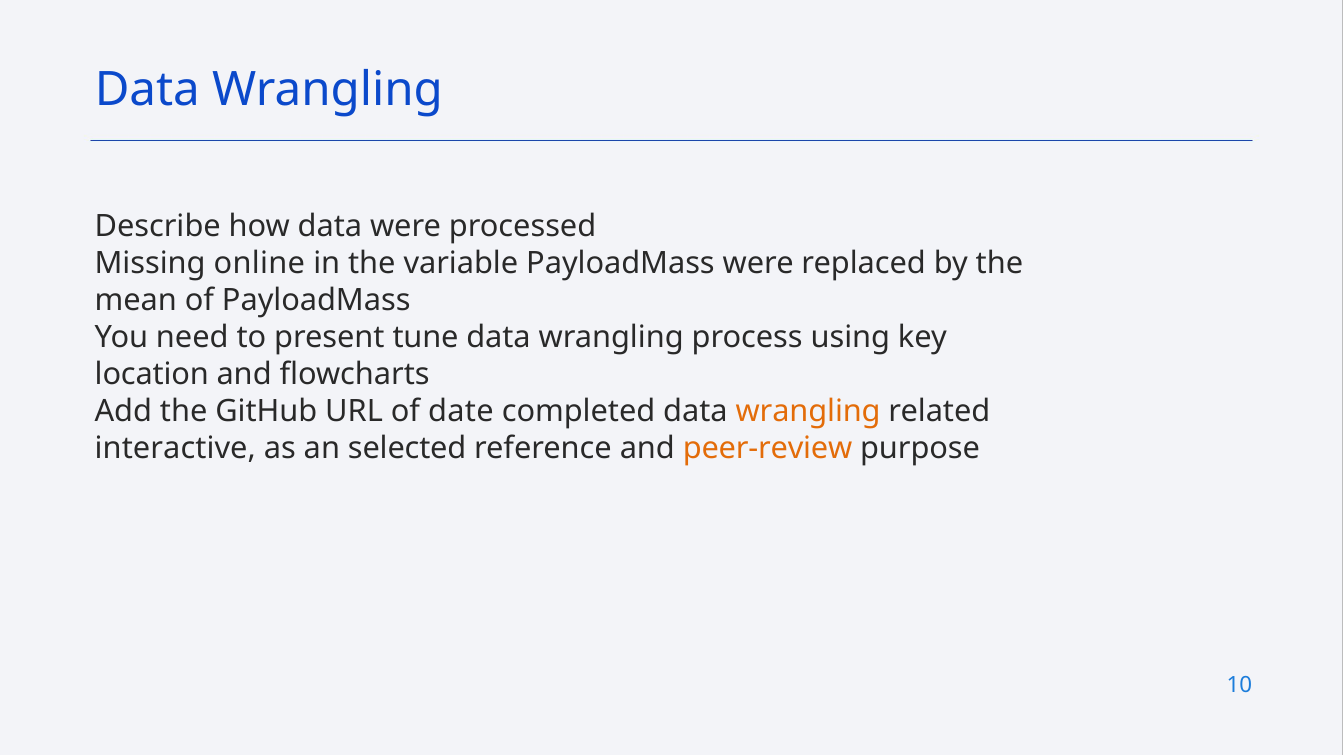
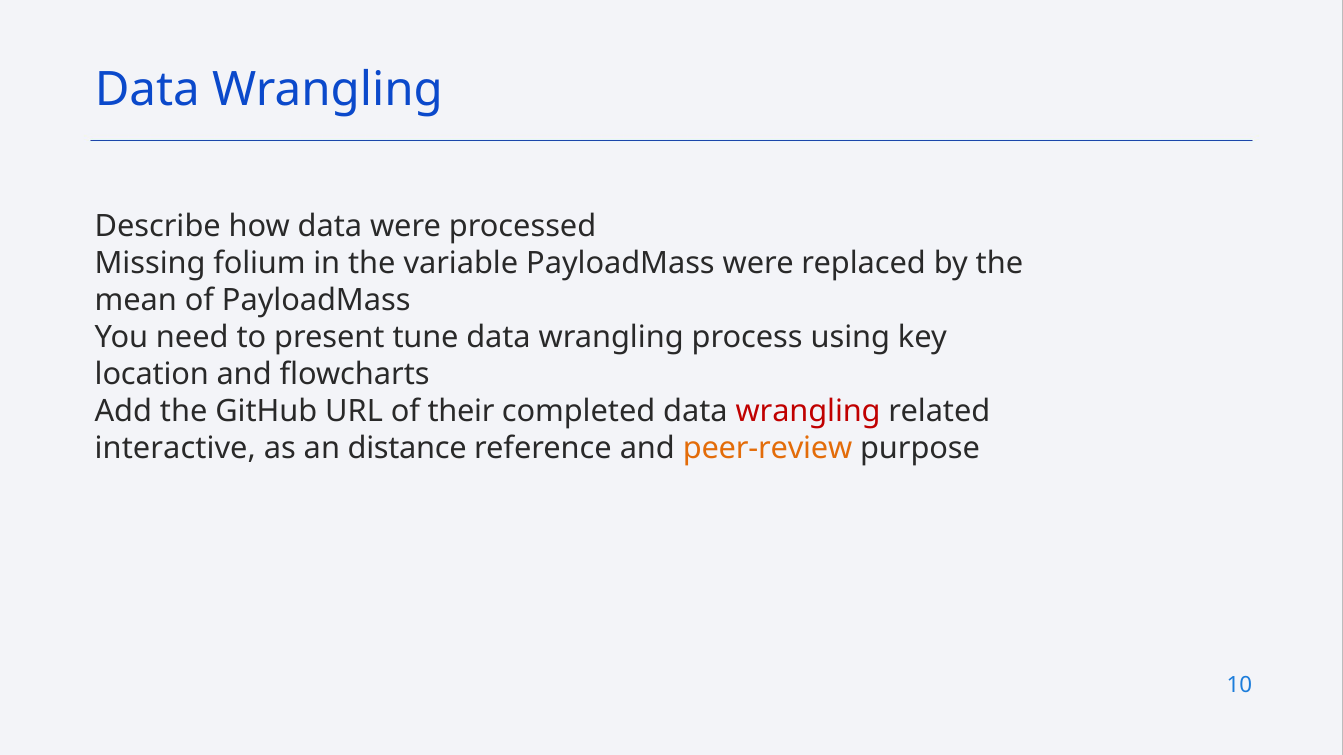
online: online -> folium
date: date -> their
wrangling at (808, 411) colour: orange -> red
selected: selected -> distance
